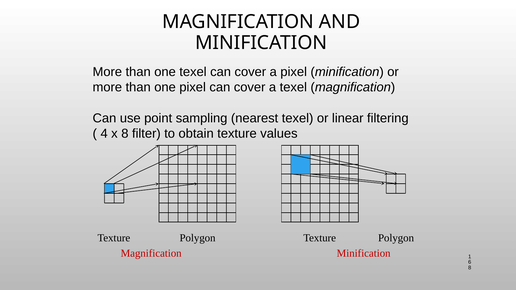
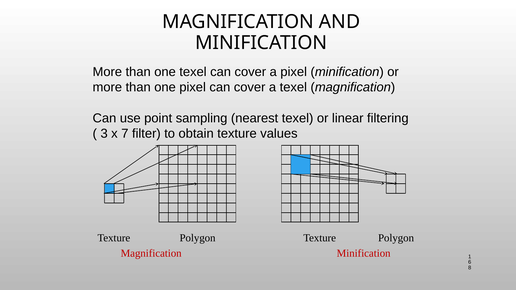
4: 4 -> 3
x 8: 8 -> 7
